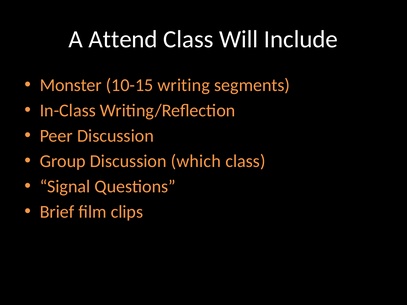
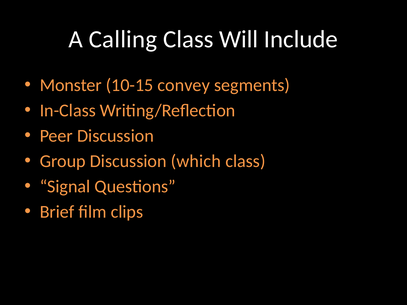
Attend: Attend -> Calling
writing: writing -> convey
